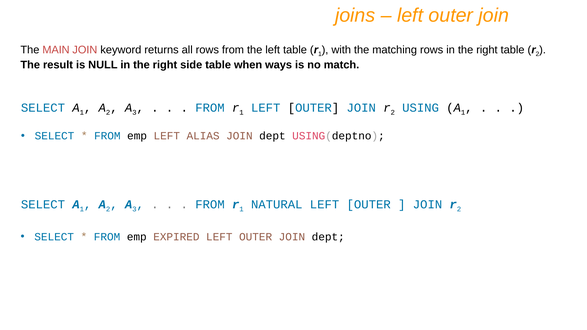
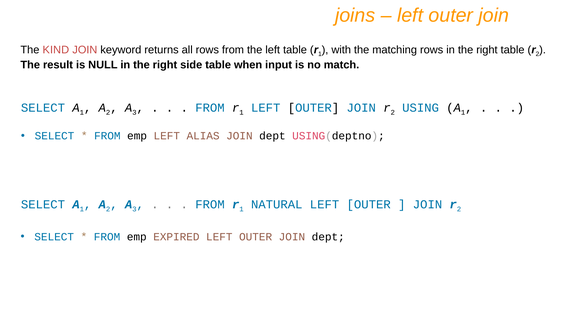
MAIN: MAIN -> KIND
ways: ways -> input
